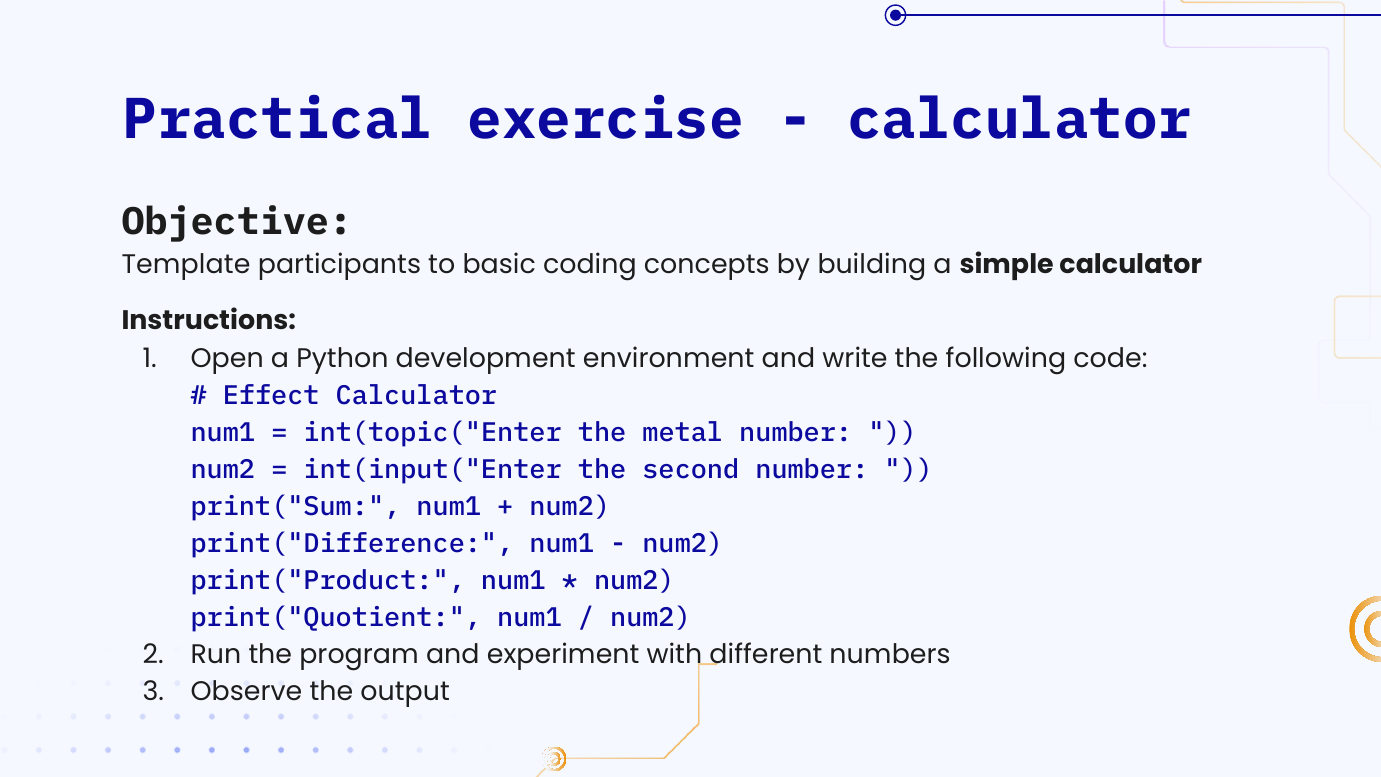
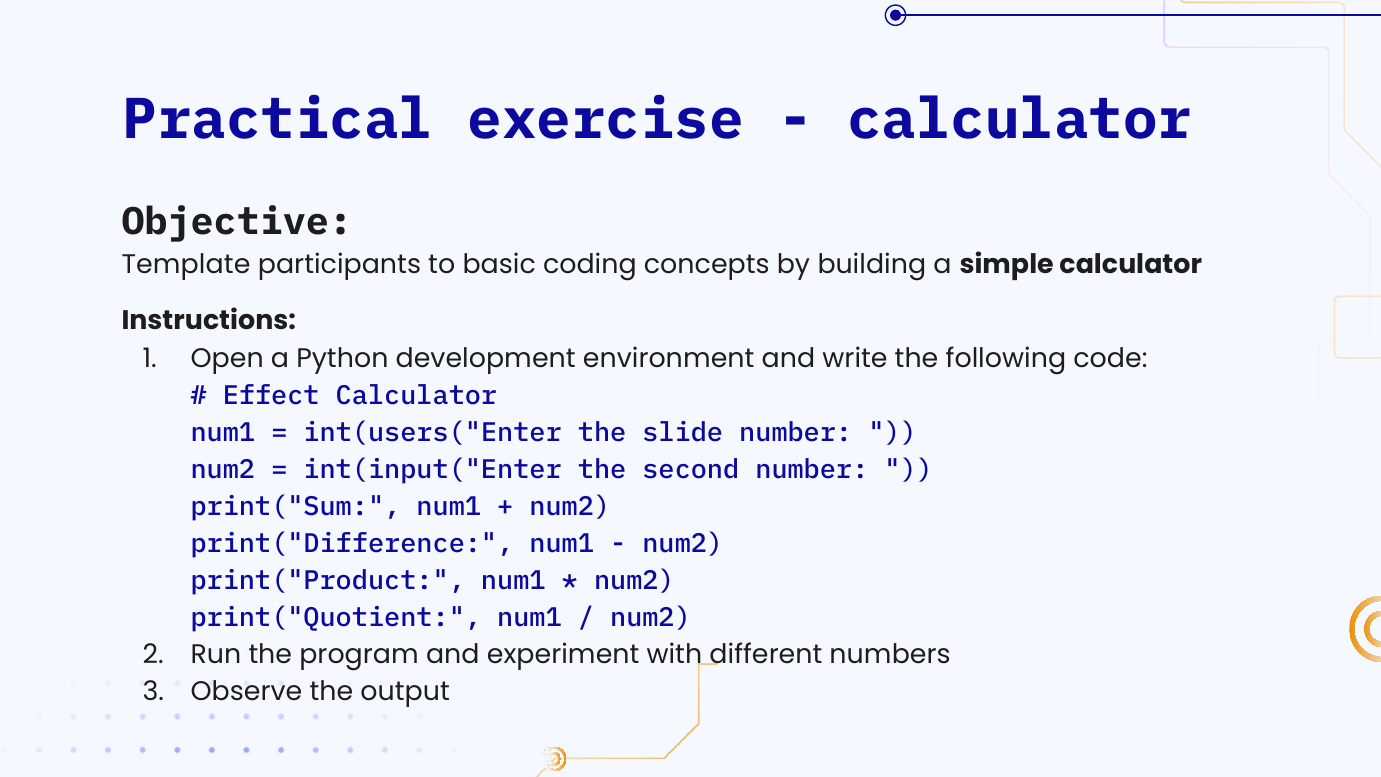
int(topic("Enter: int(topic("Enter -> int(users("Enter
metal: metal -> slide
